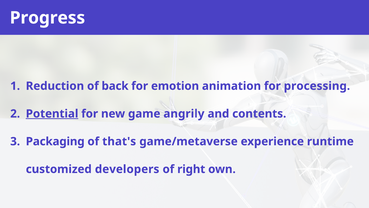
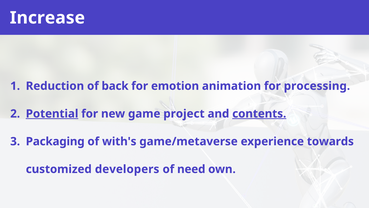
Progress: Progress -> Increase
angrily: angrily -> project
contents underline: none -> present
that's: that's -> with's
runtime: runtime -> towards
right: right -> need
